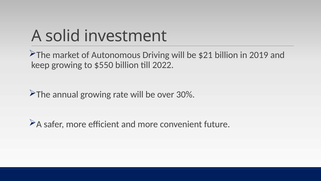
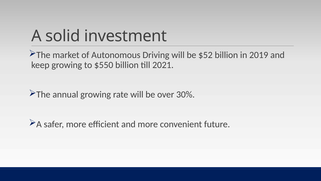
$21: $21 -> $52
2022: 2022 -> 2021
